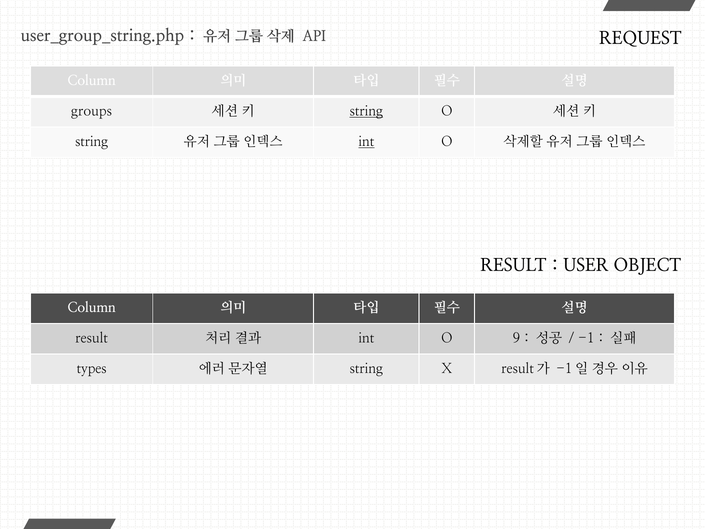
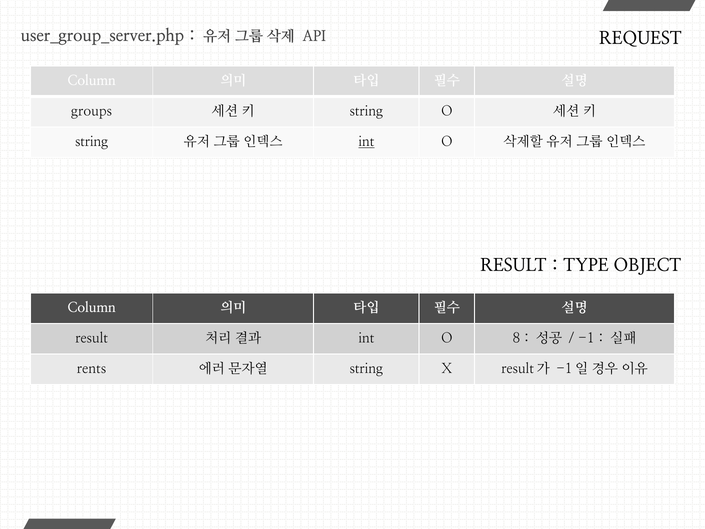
user_group_string.php: user_group_string.php -> user_group_server.php
string at (366, 111) underline: present -> none
USER: USER -> TYPE
9: 9 -> 8
types: types -> rents
